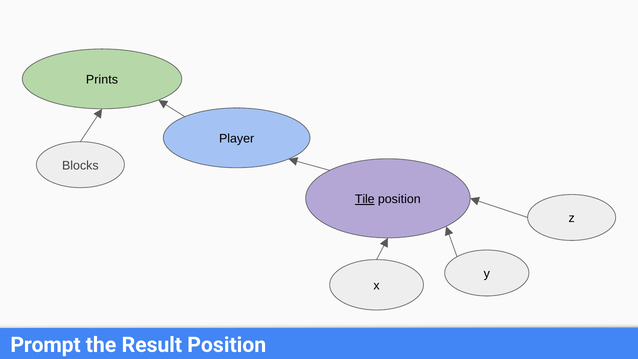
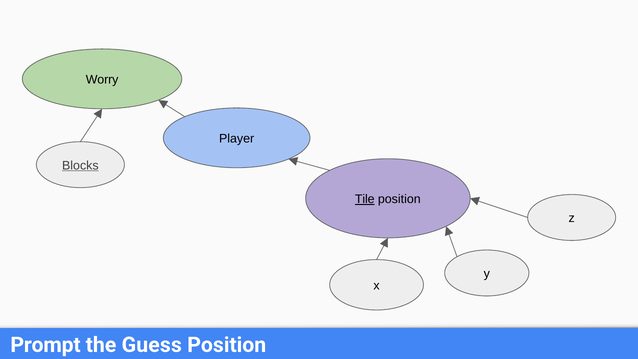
Prints: Prints -> Worry
Blocks underline: none -> present
Result: Result -> Guess
